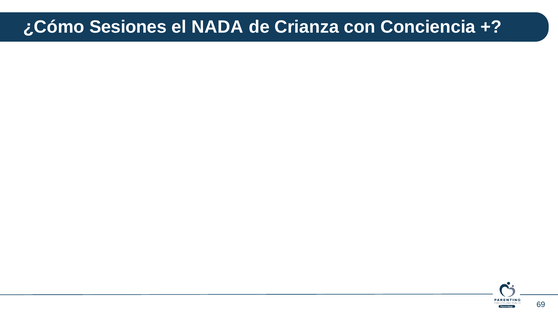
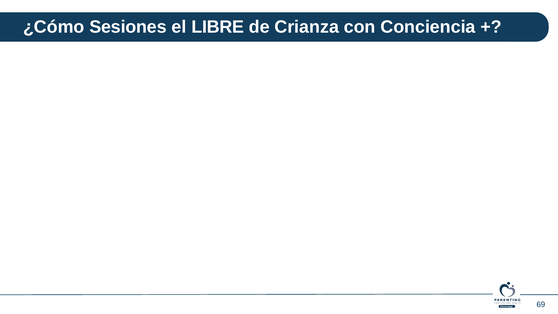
NADA: NADA -> LIBRE
